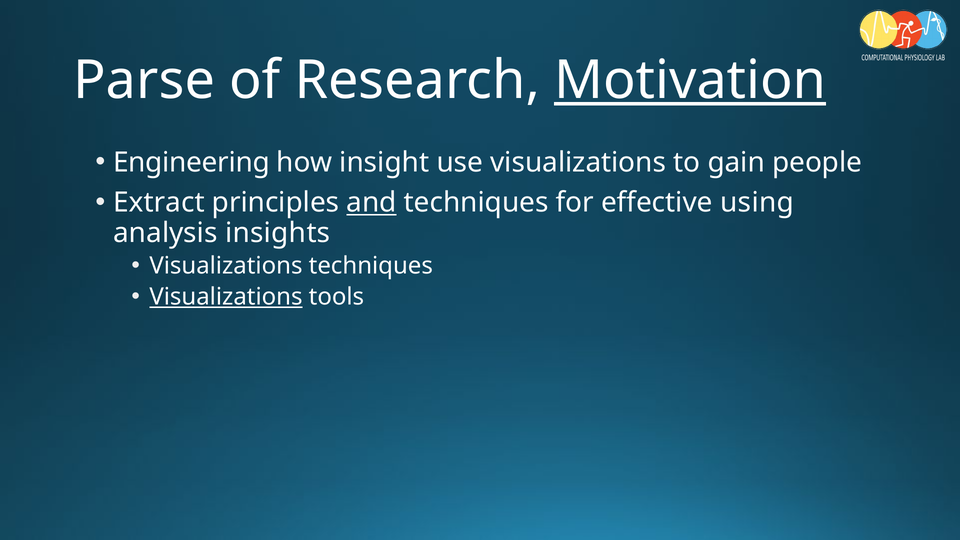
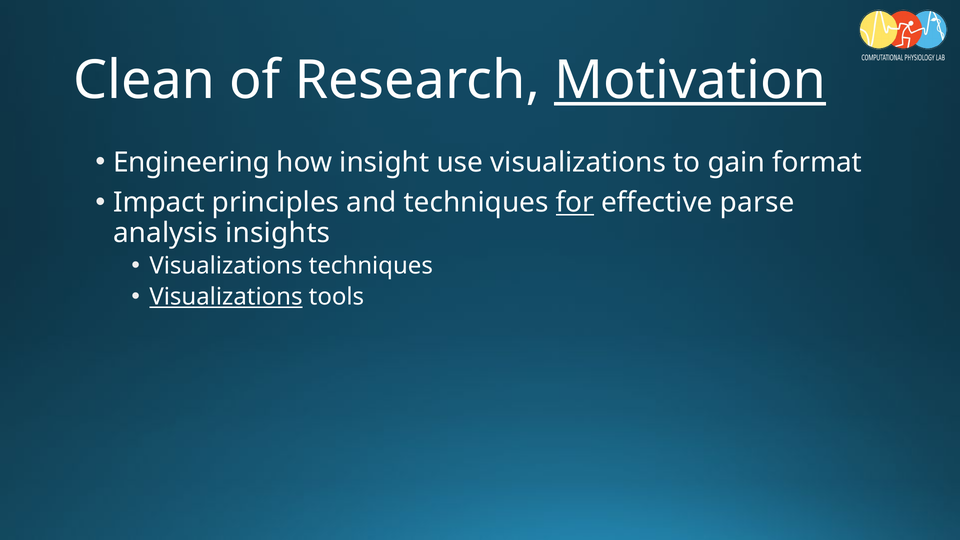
Parse: Parse -> Clean
people: people -> format
Extract: Extract -> Impact
and underline: present -> none
for underline: none -> present
using: using -> parse
